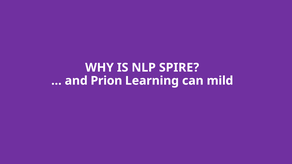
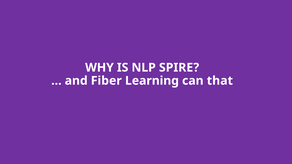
Prion: Prion -> Fiber
mild: mild -> that
